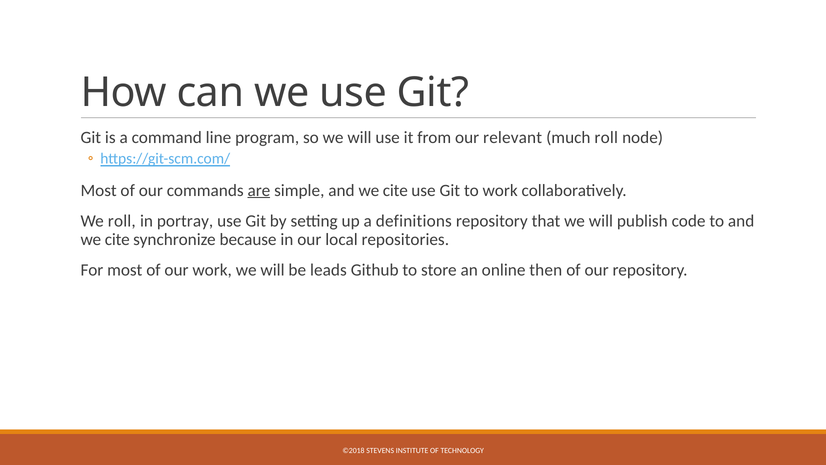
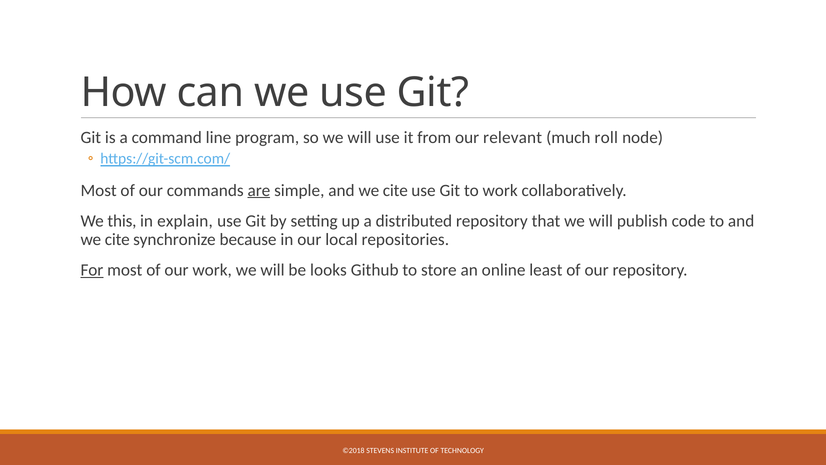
We roll: roll -> this
portray: portray -> explain
definitions: definitions -> distributed
For underline: none -> present
leads: leads -> looks
then: then -> least
